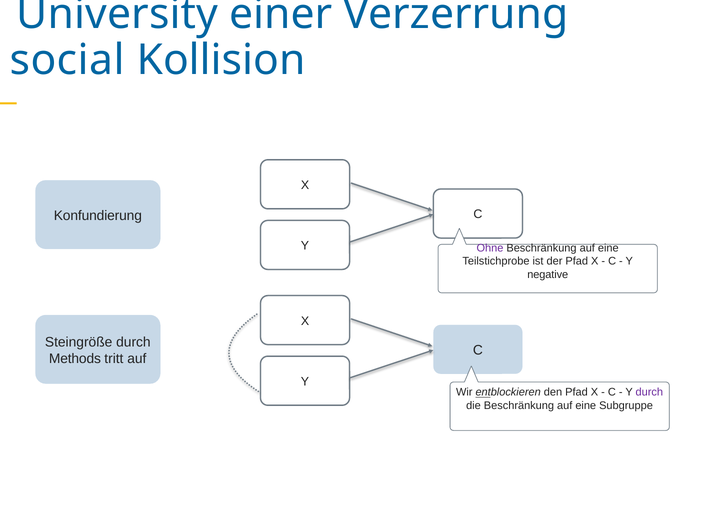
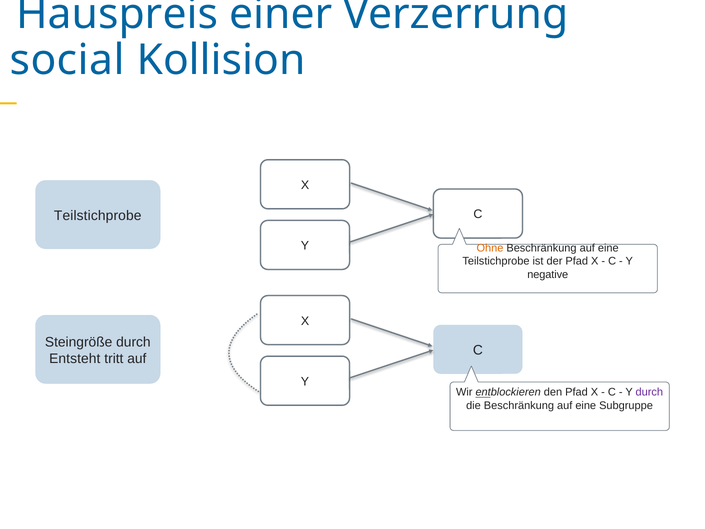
University: University -> Hauspreis
Konfundierung at (98, 215): Konfundierung -> Teilstichprobe
Ohne colour: purple -> orange
Methods: Methods -> Entsteht
